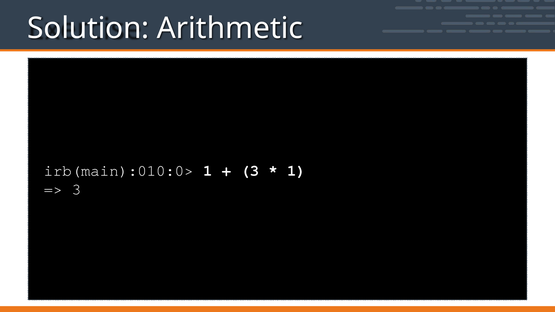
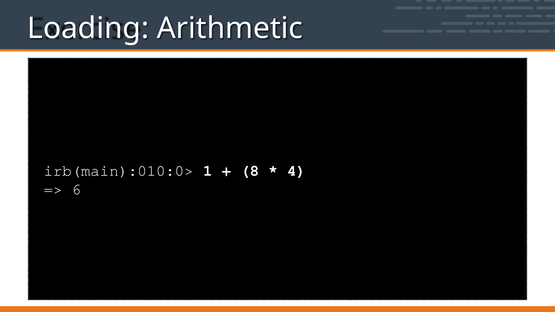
Solution: Solution -> Loading
3 at (250, 171): 3 -> 8
1 at (297, 171): 1 -> 4
3 at (77, 190): 3 -> 6
